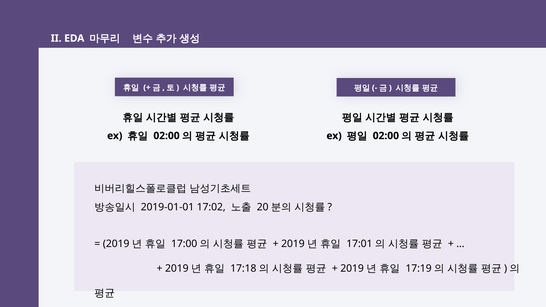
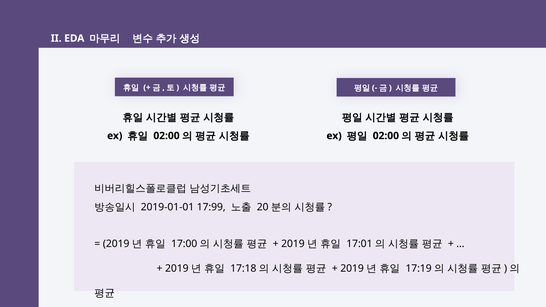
17:02: 17:02 -> 17:99
